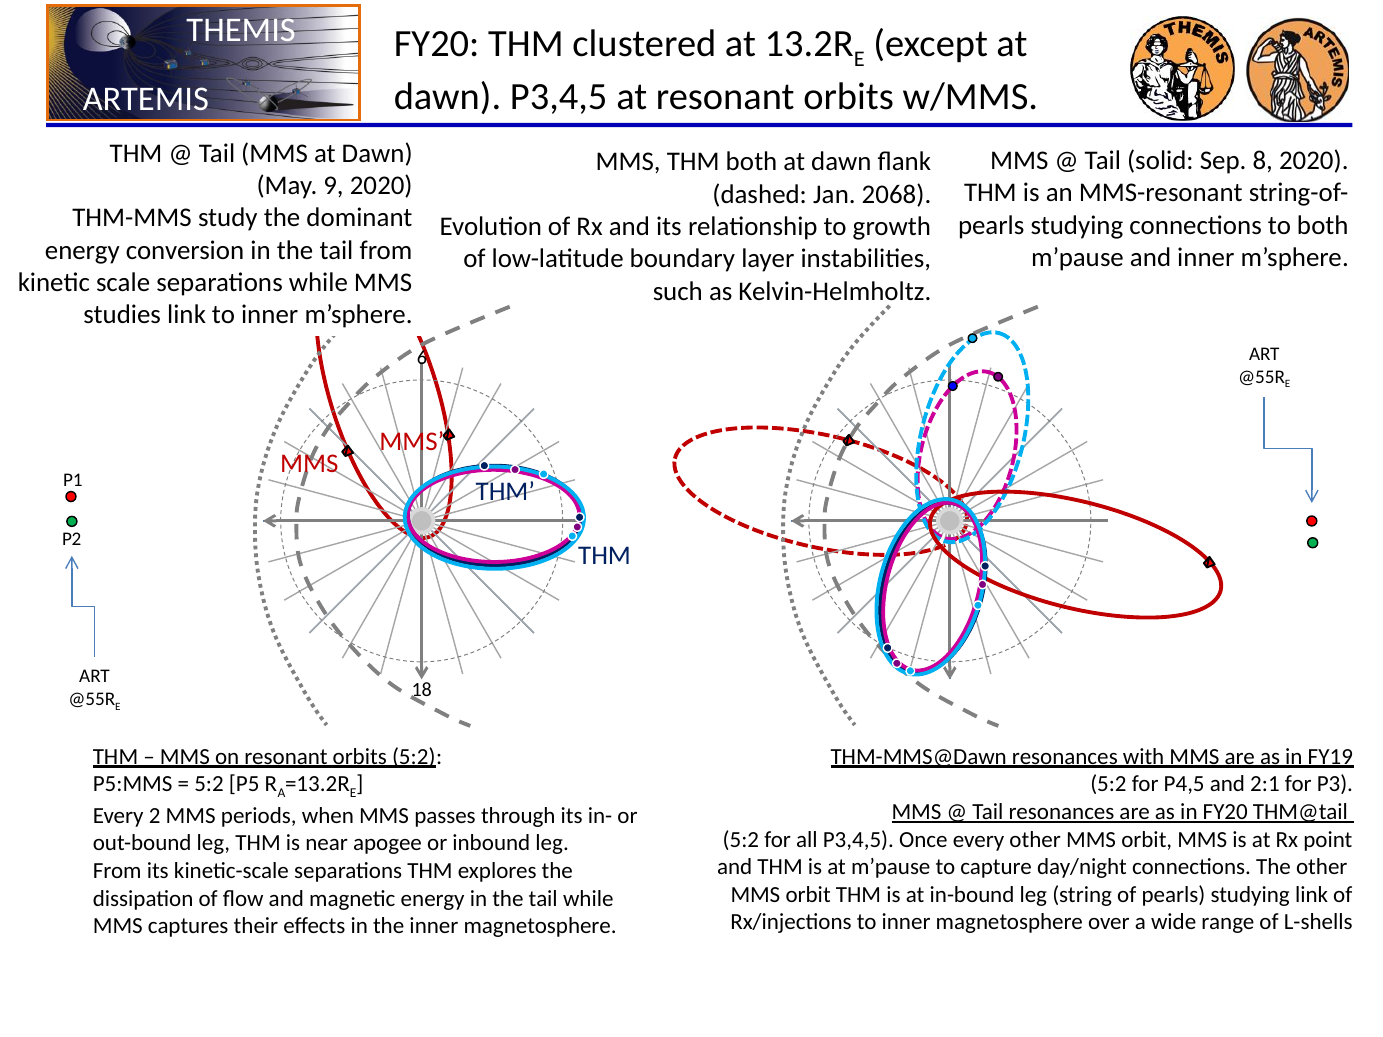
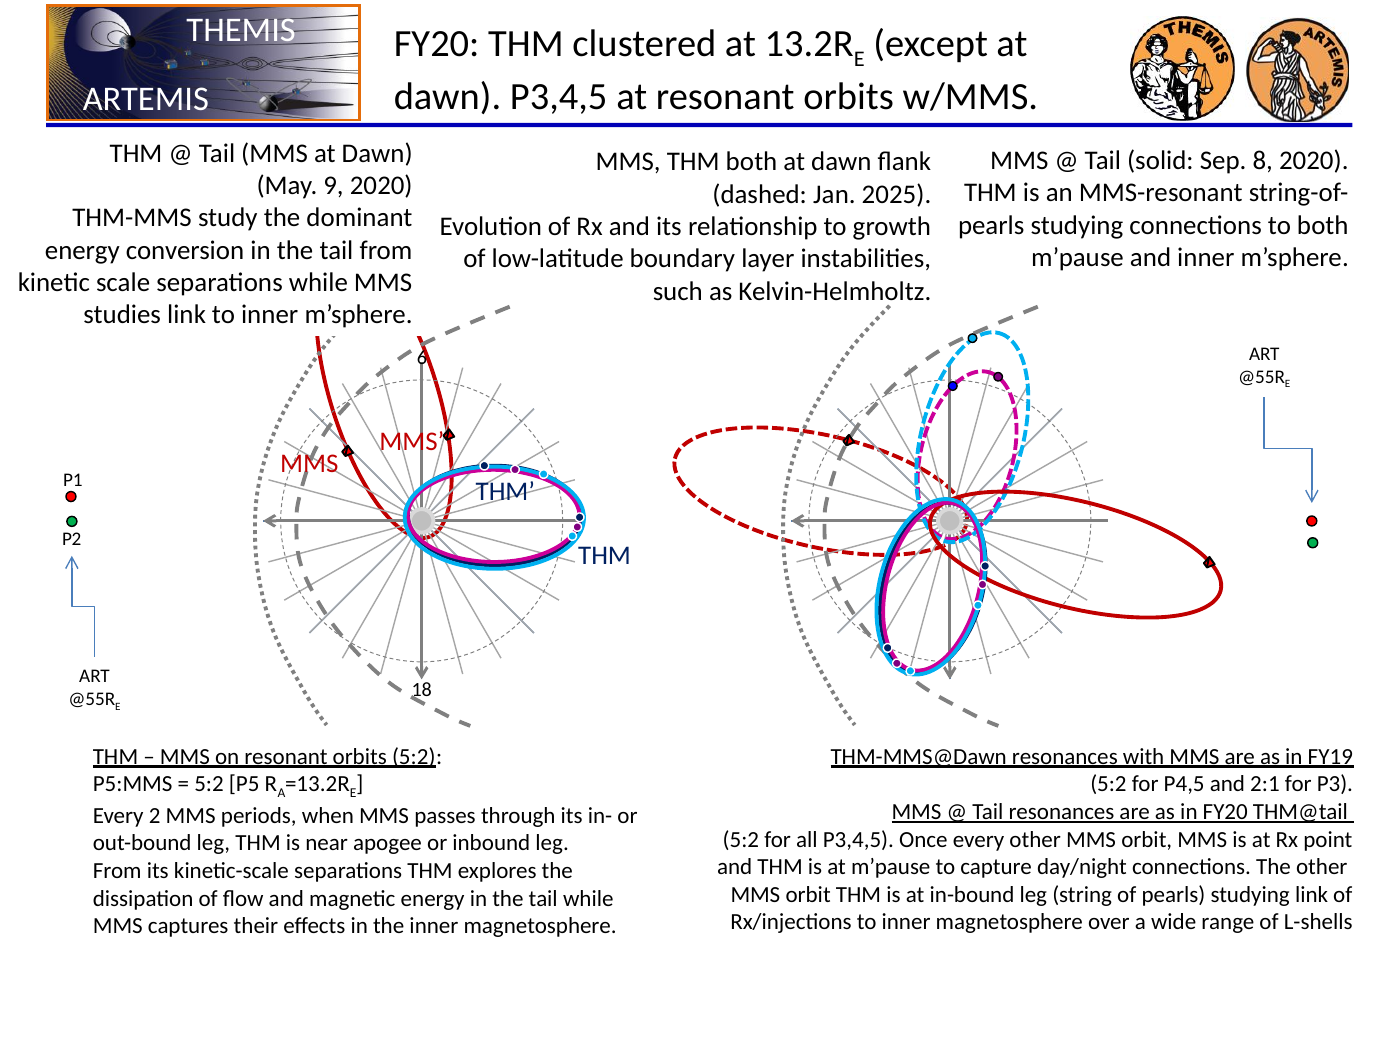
2068: 2068 -> 2025
